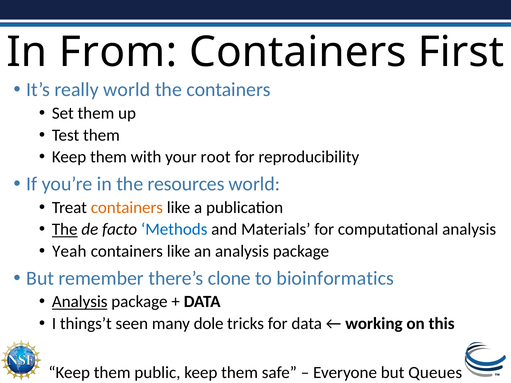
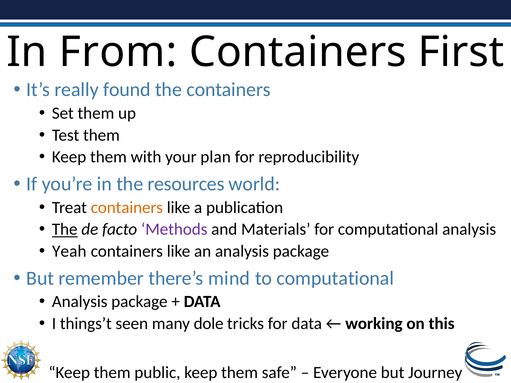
really world: world -> found
root: root -> plan
Methods colour: blue -> purple
clone: clone -> mind
to bioinformatics: bioinformatics -> computational
Analysis at (80, 302) underline: present -> none
Queues: Queues -> Journey
